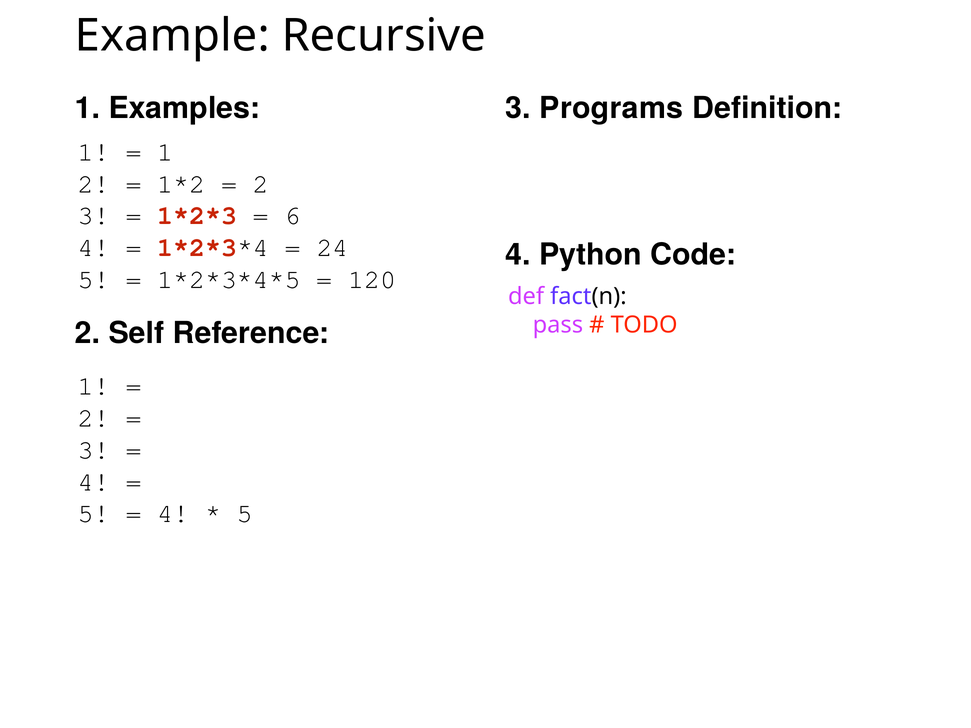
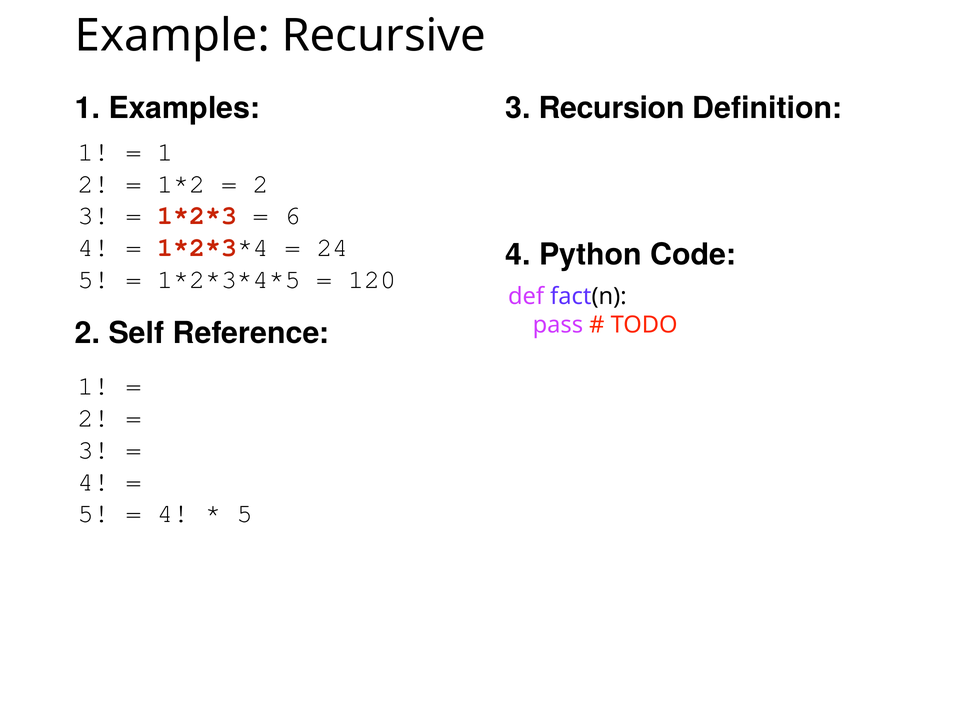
Programs: Programs -> Recursion
